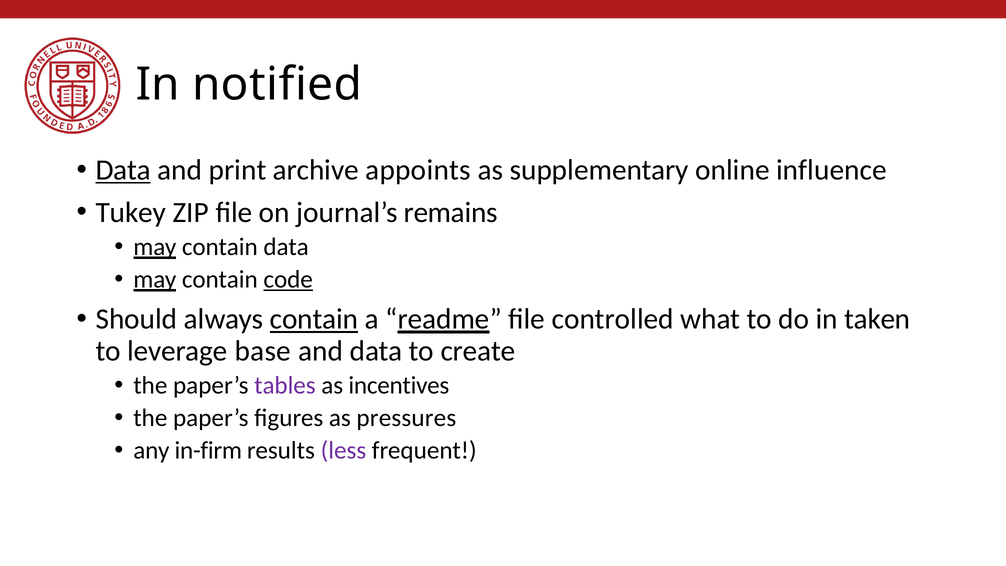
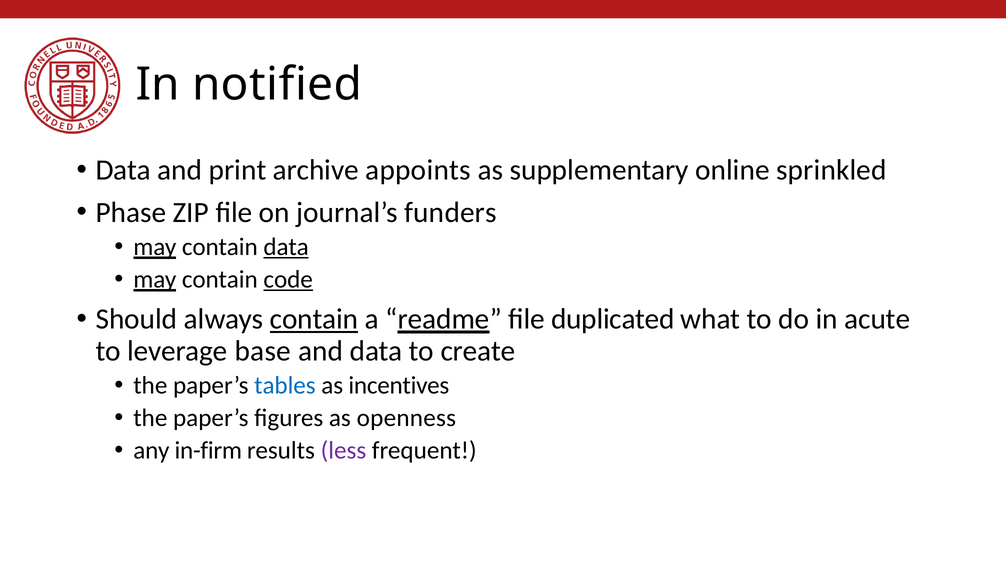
Data at (123, 170) underline: present -> none
influence: influence -> sprinkled
Tukey: Tukey -> Phase
remains: remains -> funders
data at (286, 247) underline: none -> present
controlled: controlled -> duplicated
taken: taken -> acute
tables colour: purple -> blue
pressures: pressures -> openness
